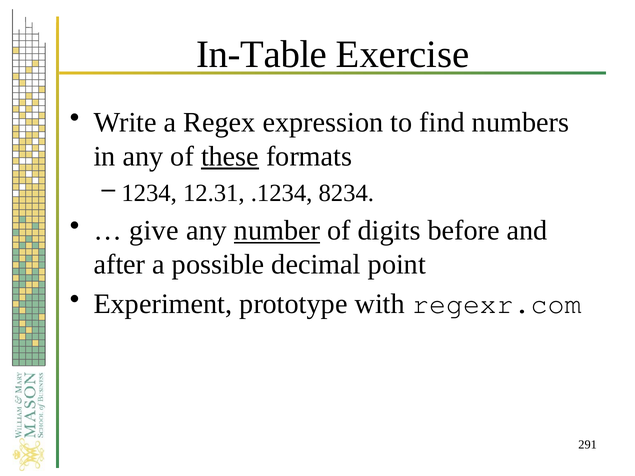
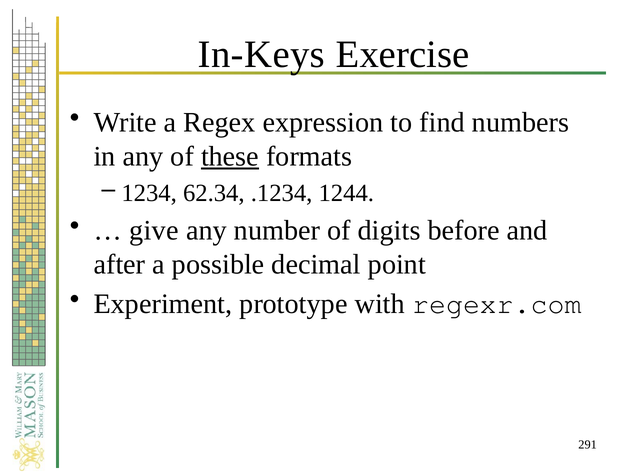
In-Table: In-Table -> In-Keys
12.31: 12.31 -> 62.34
8234: 8234 -> 1244
number underline: present -> none
